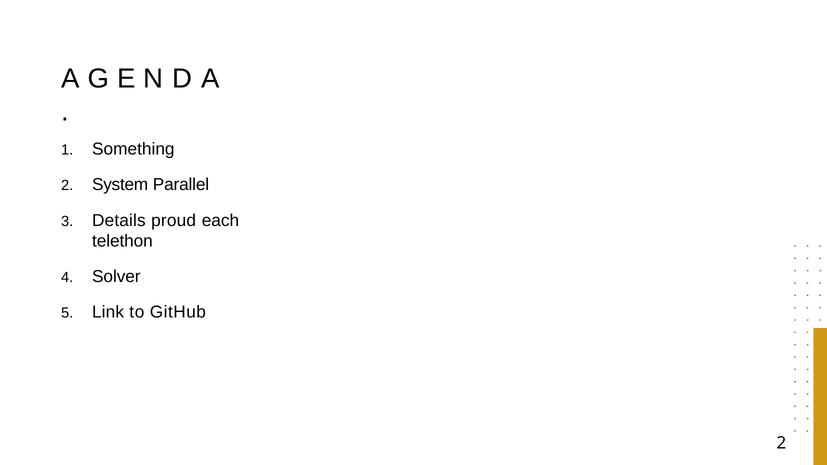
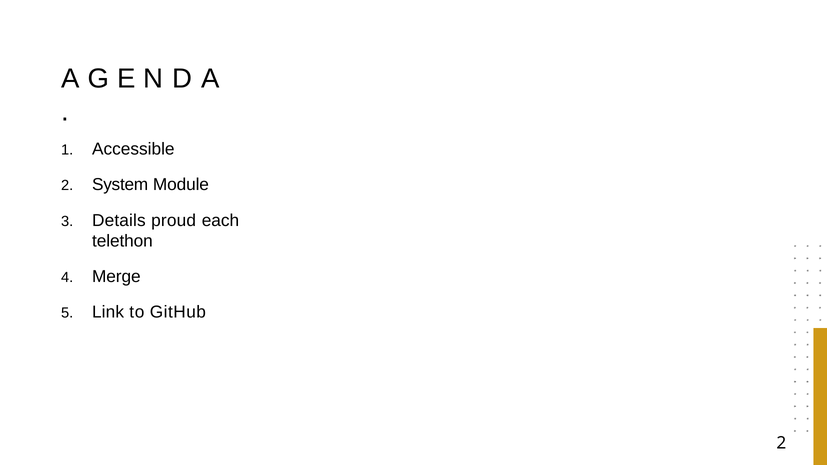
Something: Something -> Accessible
Parallel: Parallel -> Module
Solver: Solver -> Merge
